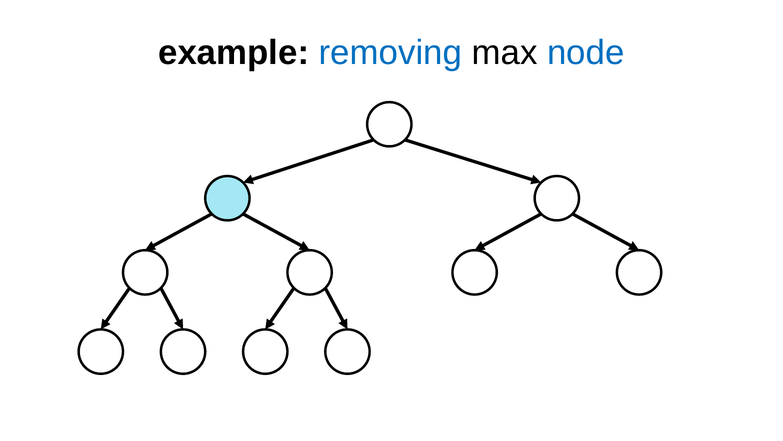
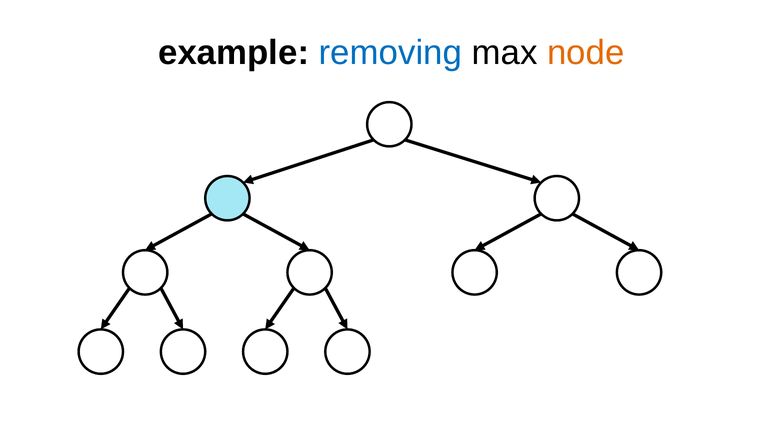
node colour: blue -> orange
